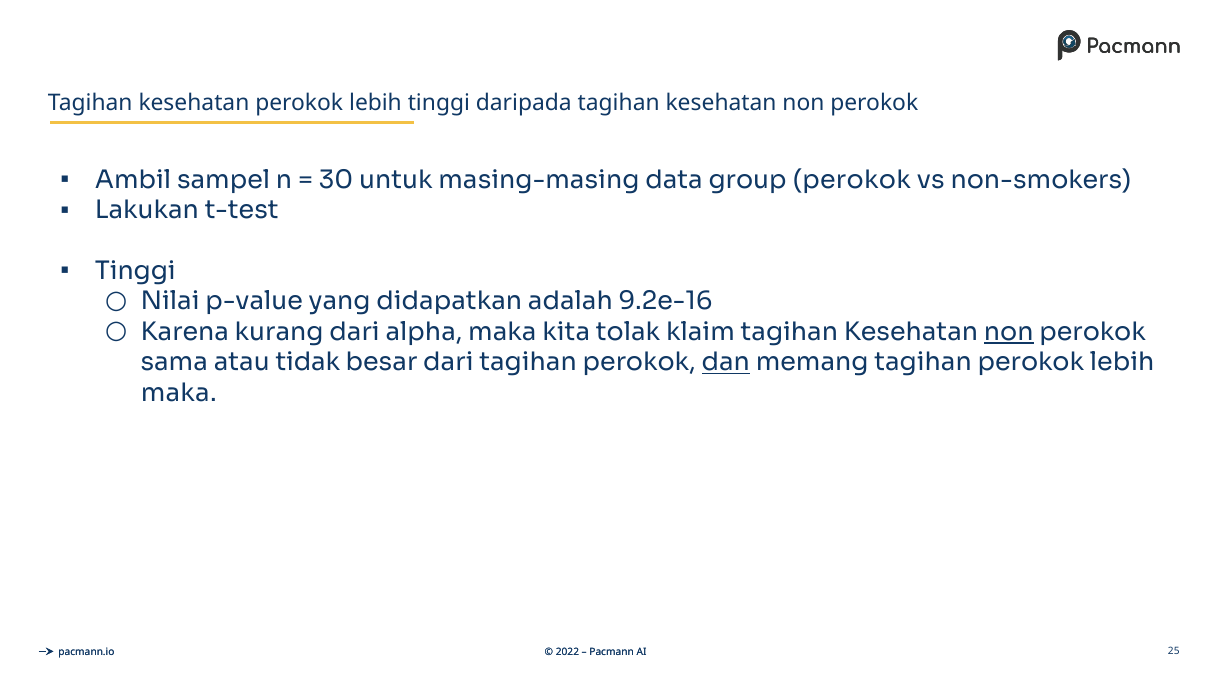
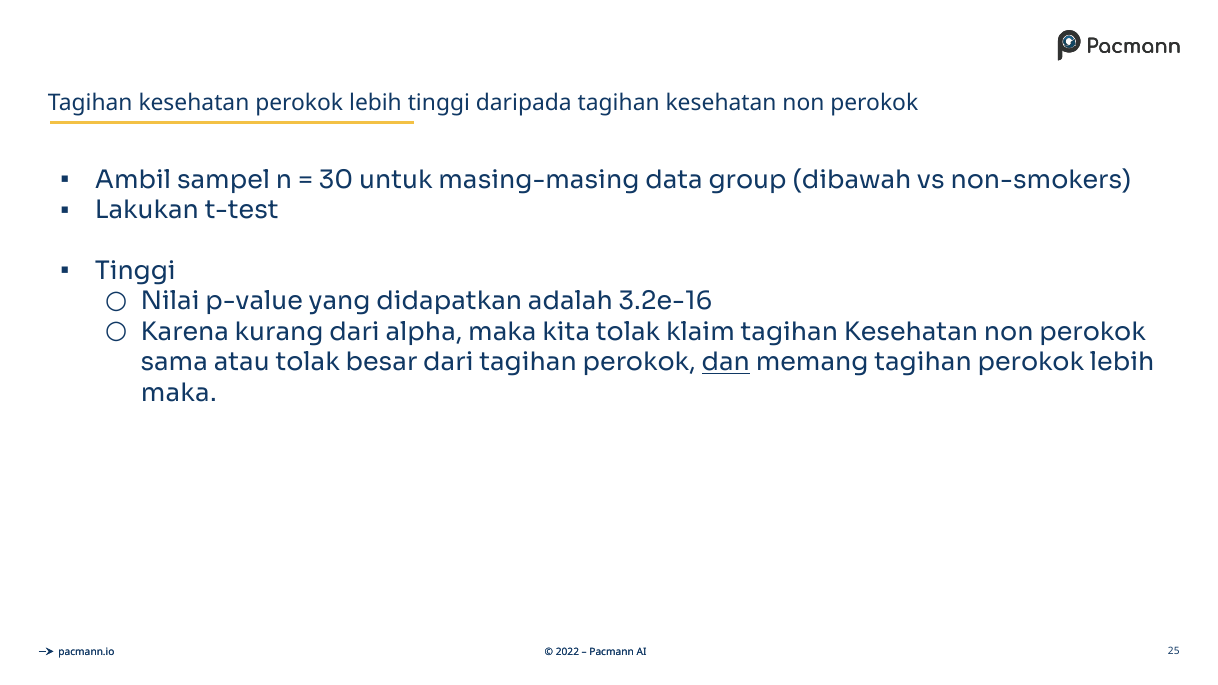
group perokok: perokok -> dibawah
9.2e-16: 9.2e-16 -> 3.2e-16
non at (1009, 332) underline: present -> none
atau tidak: tidak -> tolak
